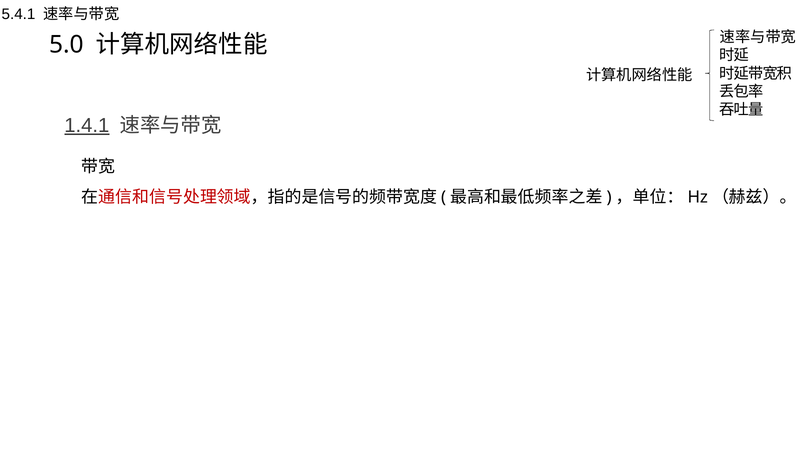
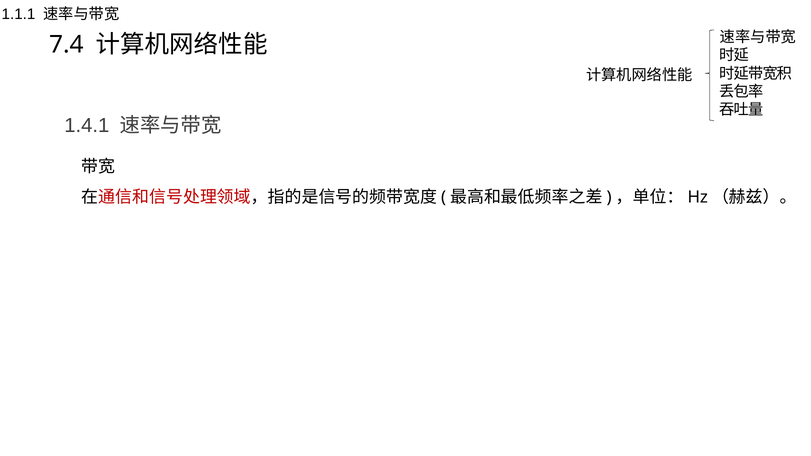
5.4.1: 5.4.1 -> 1.1.1
5.0: 5.0 -> 7.4
1.4.1 underline: present -> none
